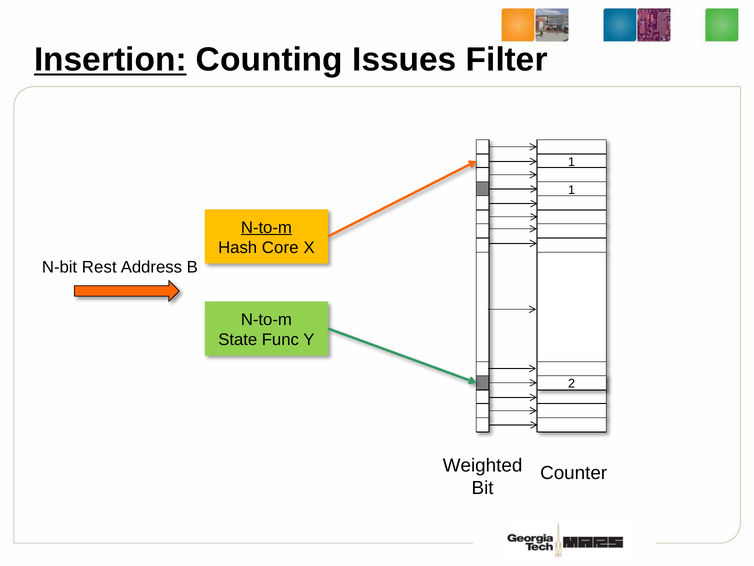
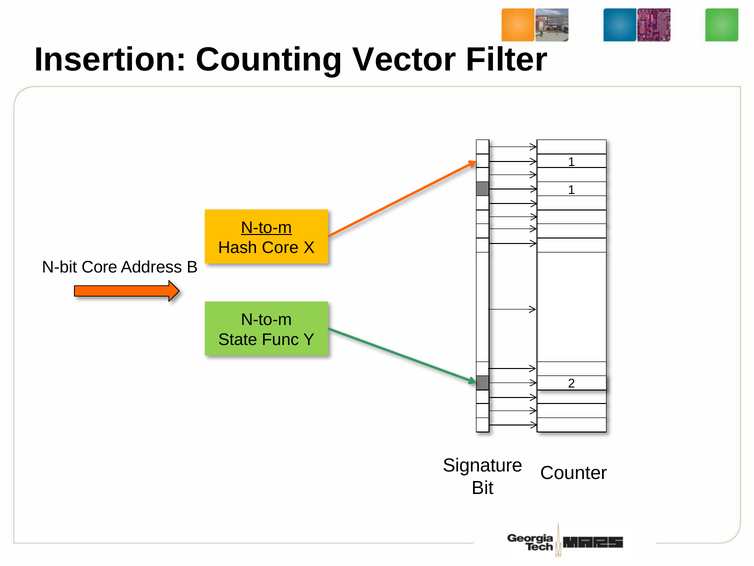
Insertion underline: present -> none
Issues: Issues -> Vector
N-bit Rest: Rest -> Core
Weighted: Weighted -> Signature
